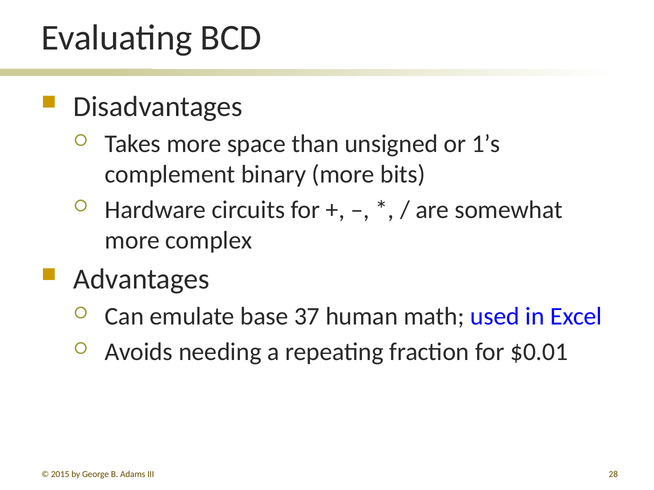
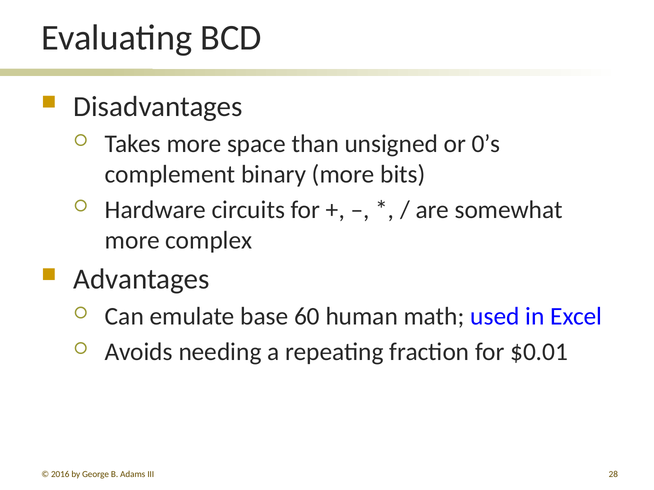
1’s: 1’s -> 0’s
37: 37 -> 60
2015: 2015 -> 2016
